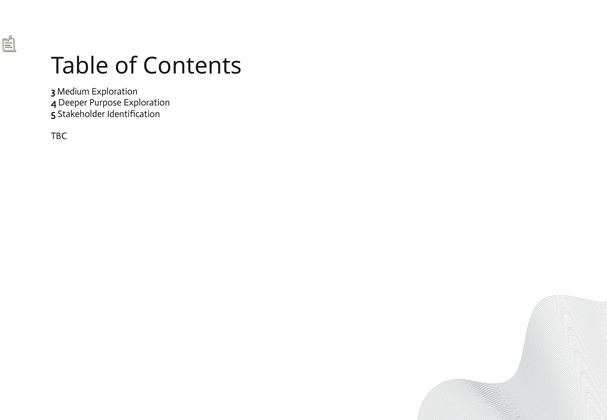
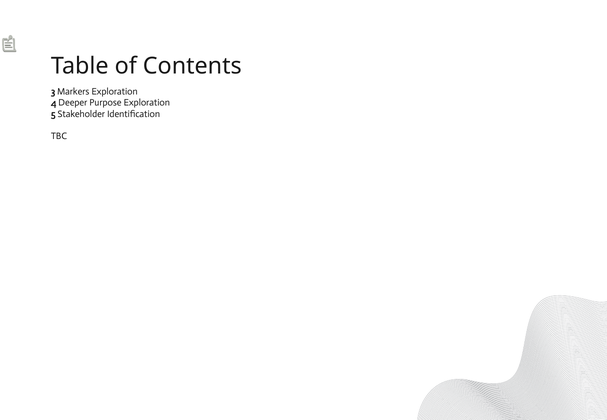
Medium: Medium -> Markers
